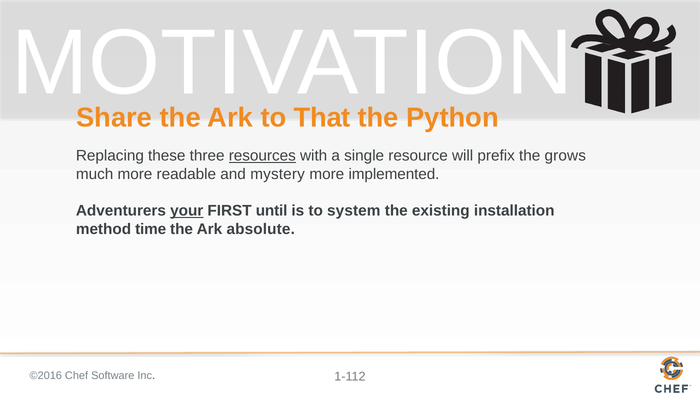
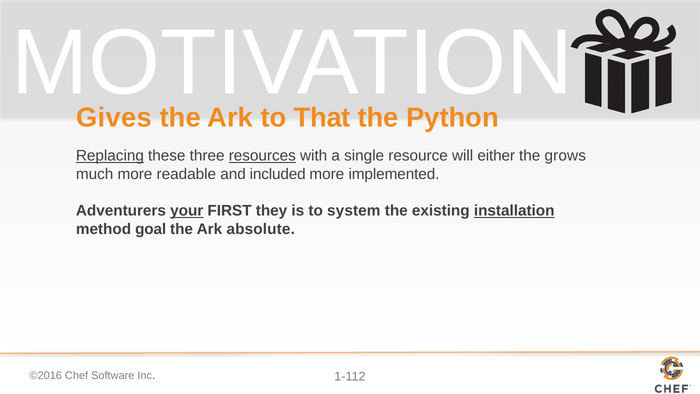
Share: Share -> Gives
Replacing underline: none -> present
prefix: prefix -> either
mystery: mystery -> included
until: until -> they
installation underline: none -> present
time: time -> goal
